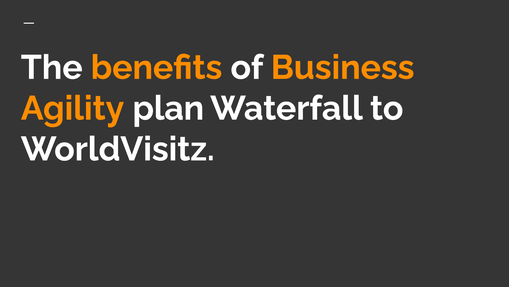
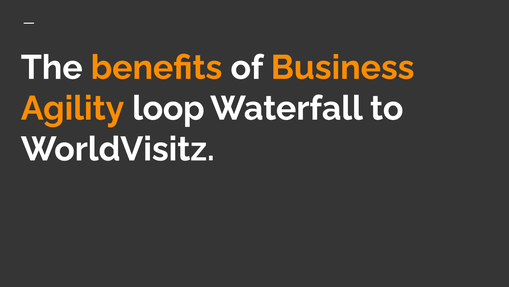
plan: plan -> loop
